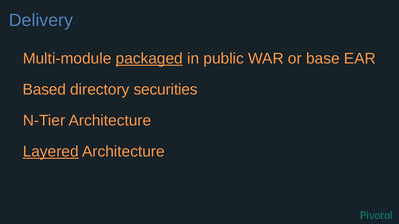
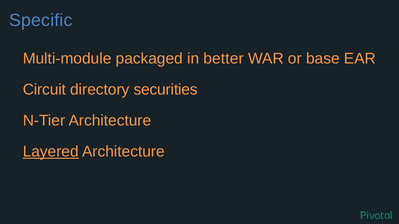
Delivery: Delivery -> Specific
packaged underline: present -> none
public: public -> better
Based: Based -> Circuit
